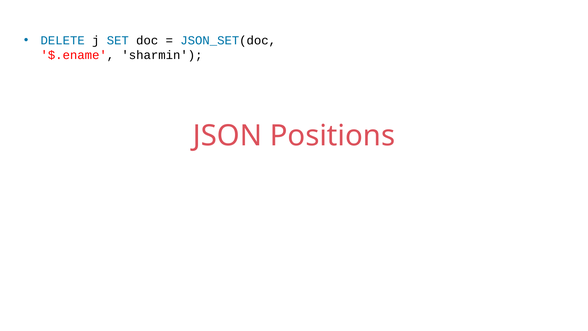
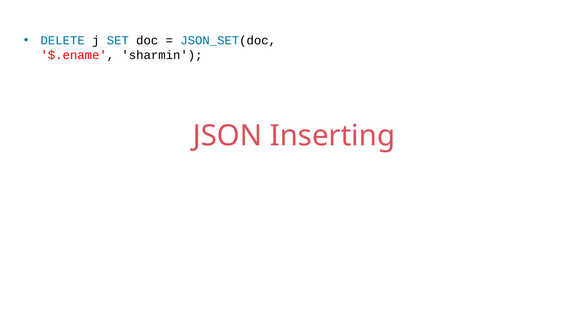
Positions: Positions -> Inserting
